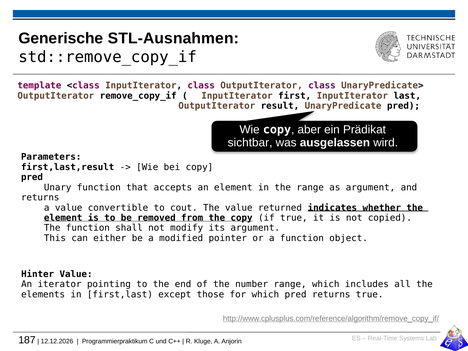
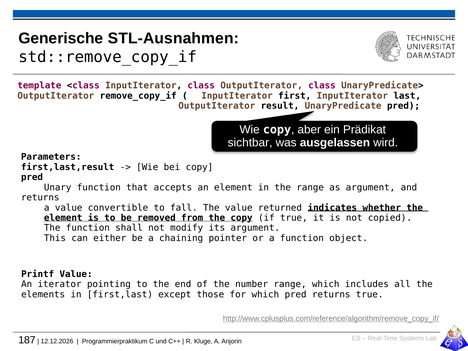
cout: cout -> fall
modified: modified -> chaining
Hinter: Hinter -> Printf
